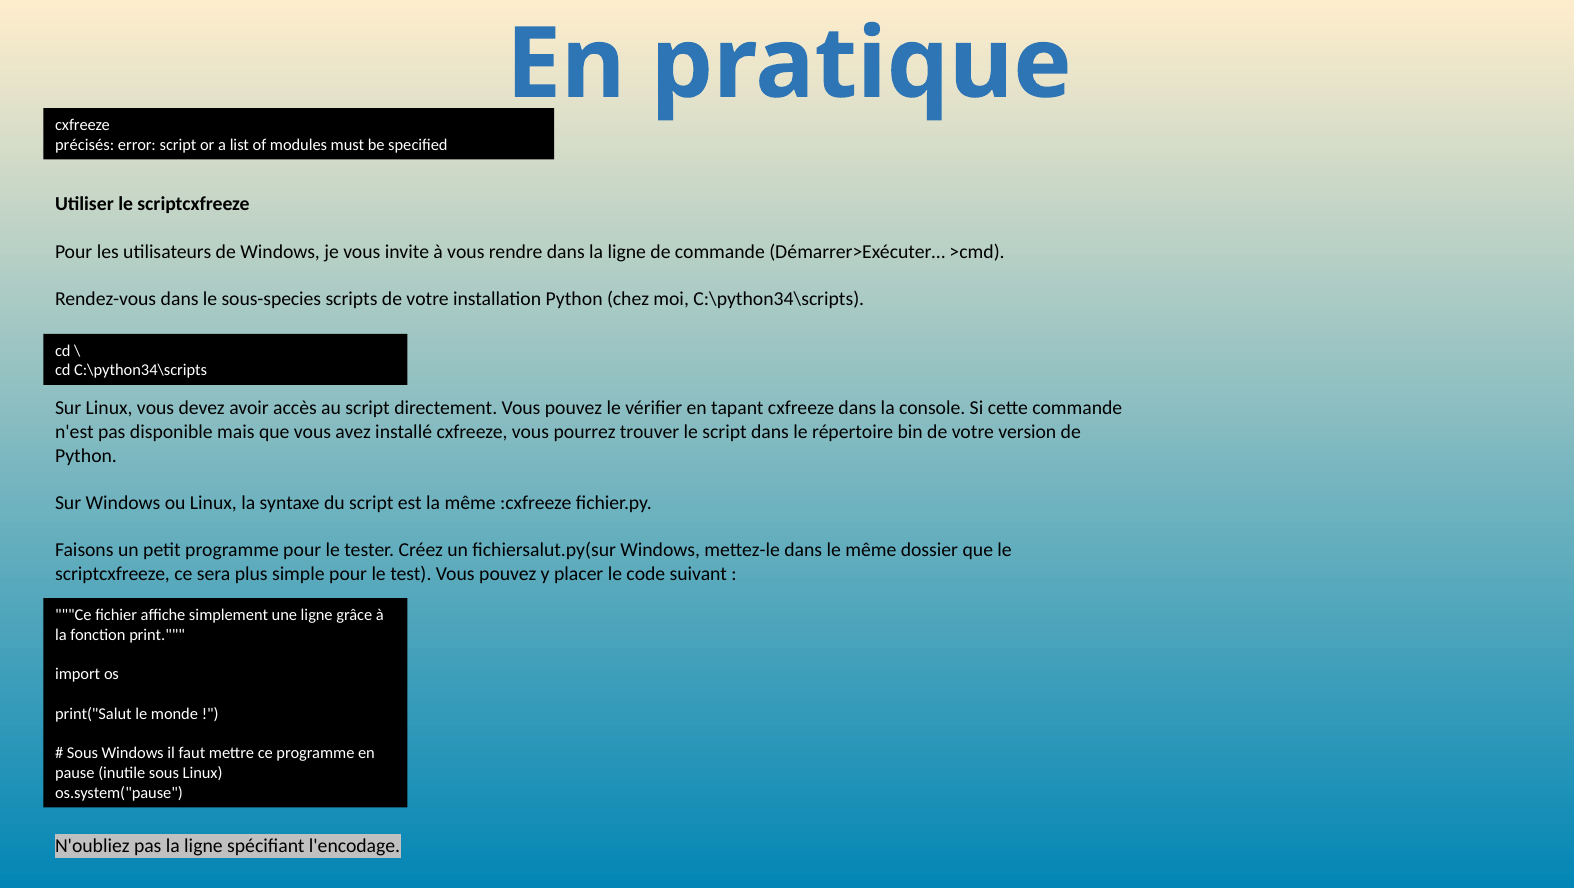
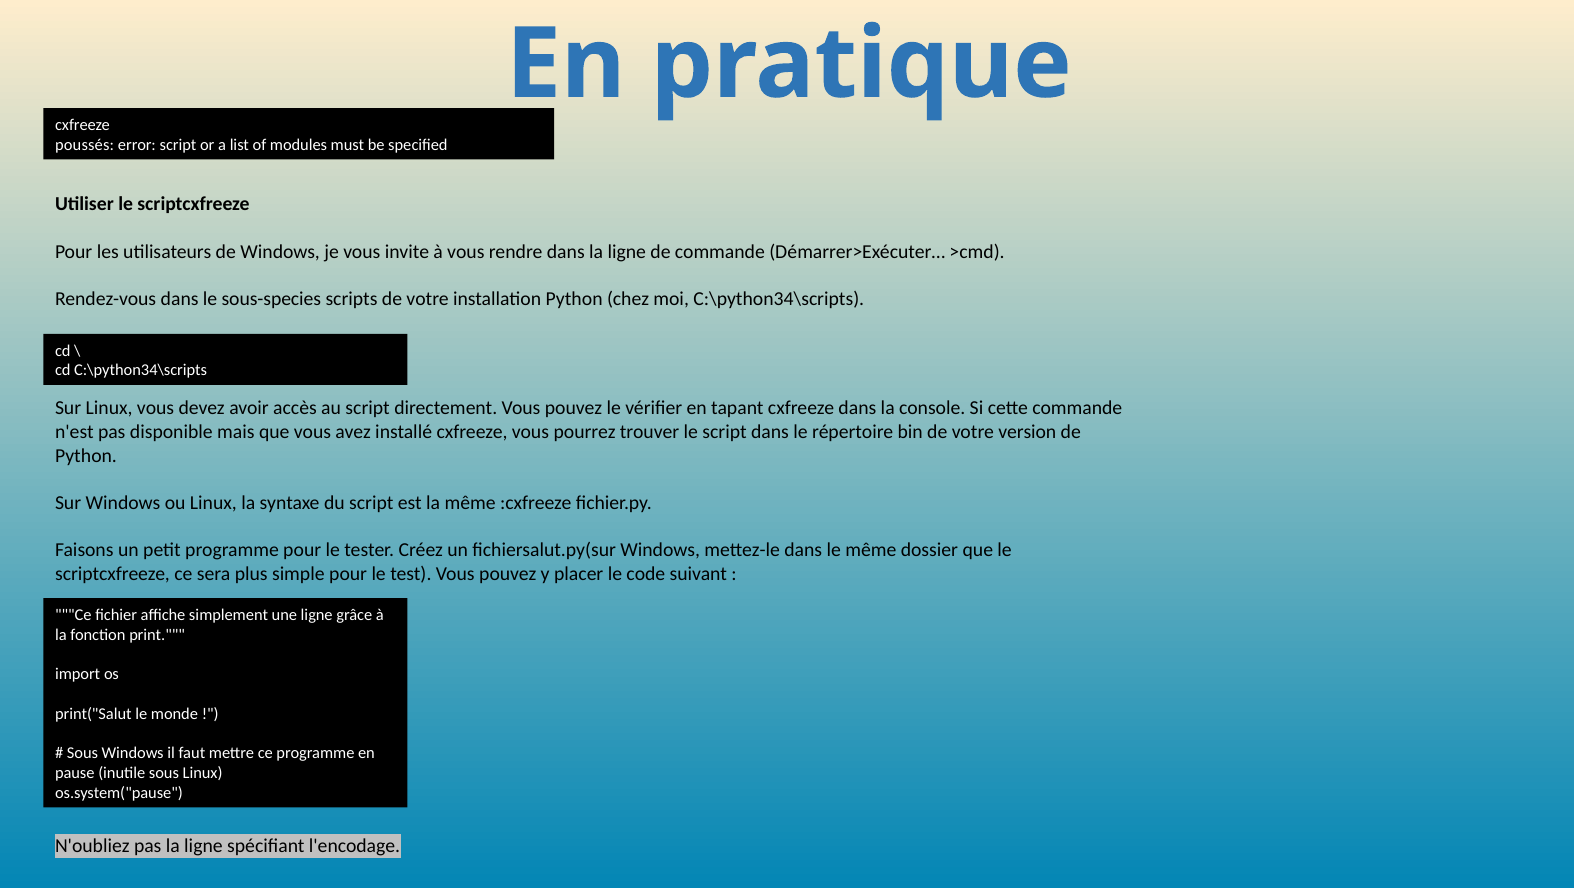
précisés: précisés -> poussés
